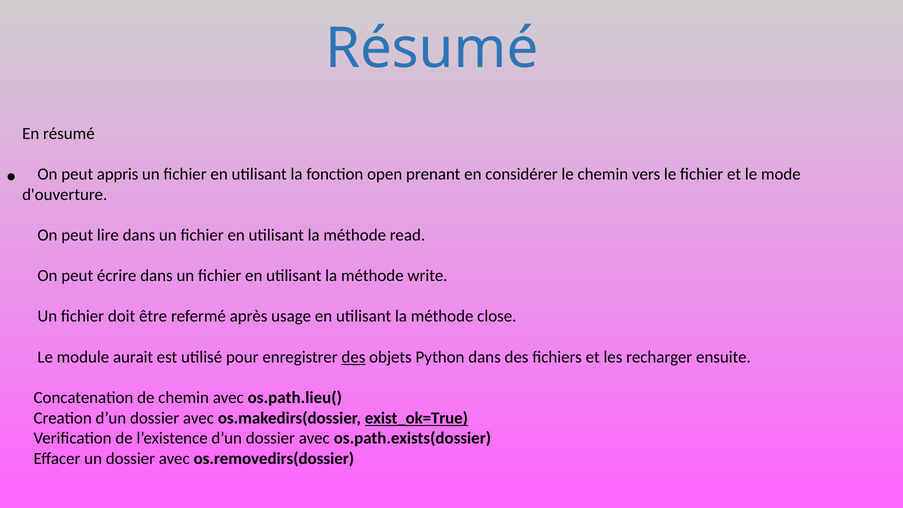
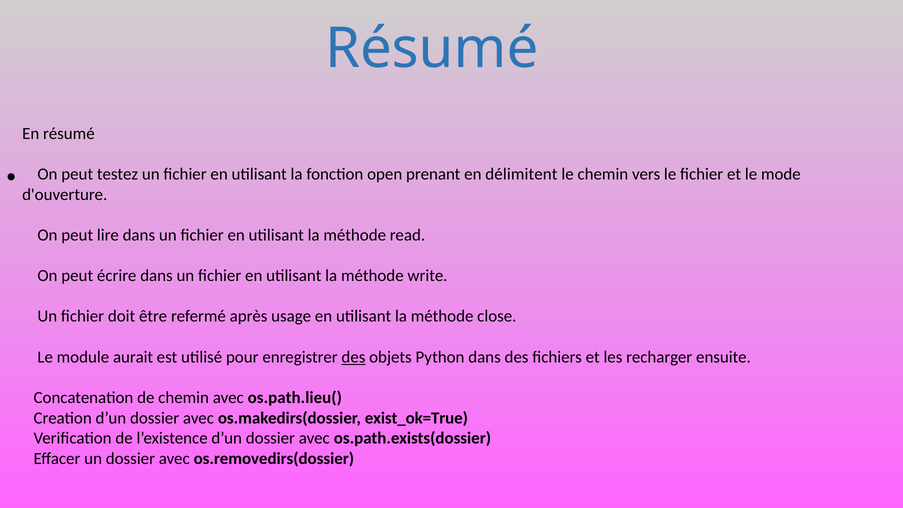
appris: appris -> testez
considérer: considérer -> délimitent
exist_ok=True underline: present -> none
